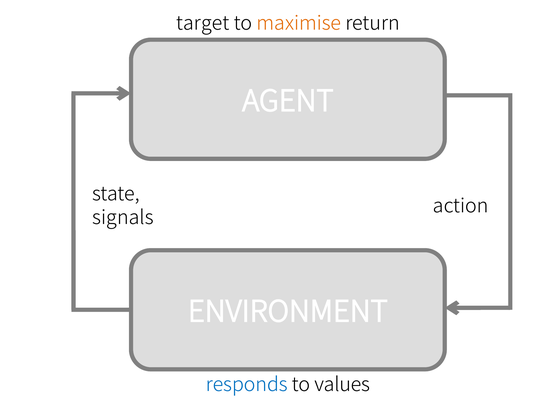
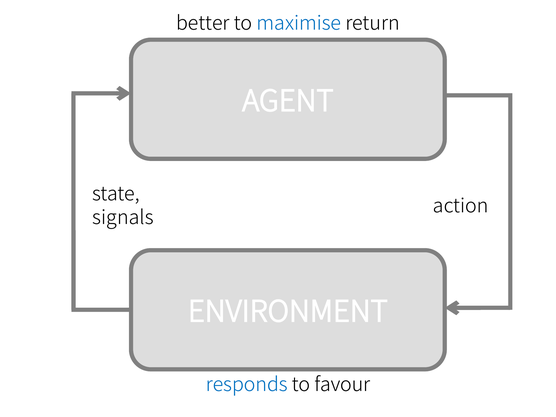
target: target -> better
maximise colour: orange -> blue
values: values -> favour
